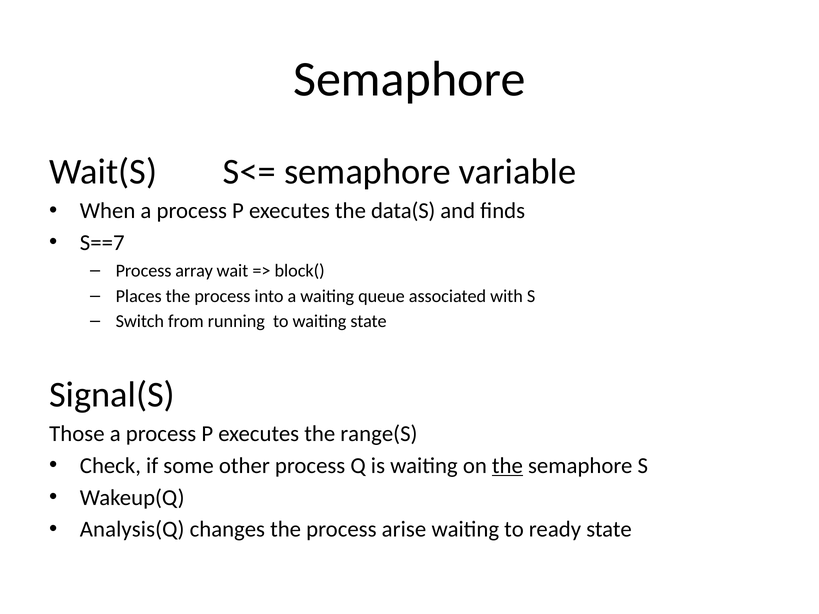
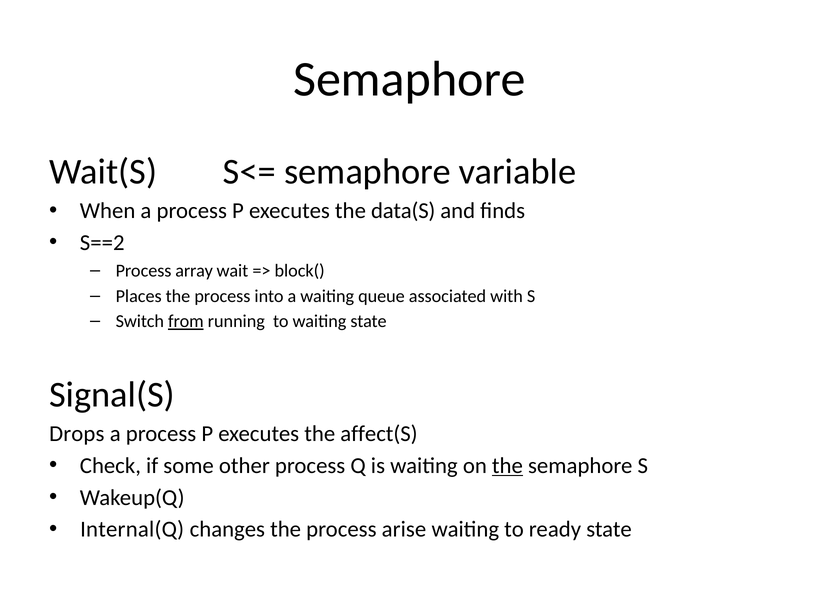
S==7: S==7 -> S==2
from underline: none -> present
Those: Those -> Drops
range(S: range(S -> affect(S
Analysis(Q: Analysis(Q -> Internal(Q
